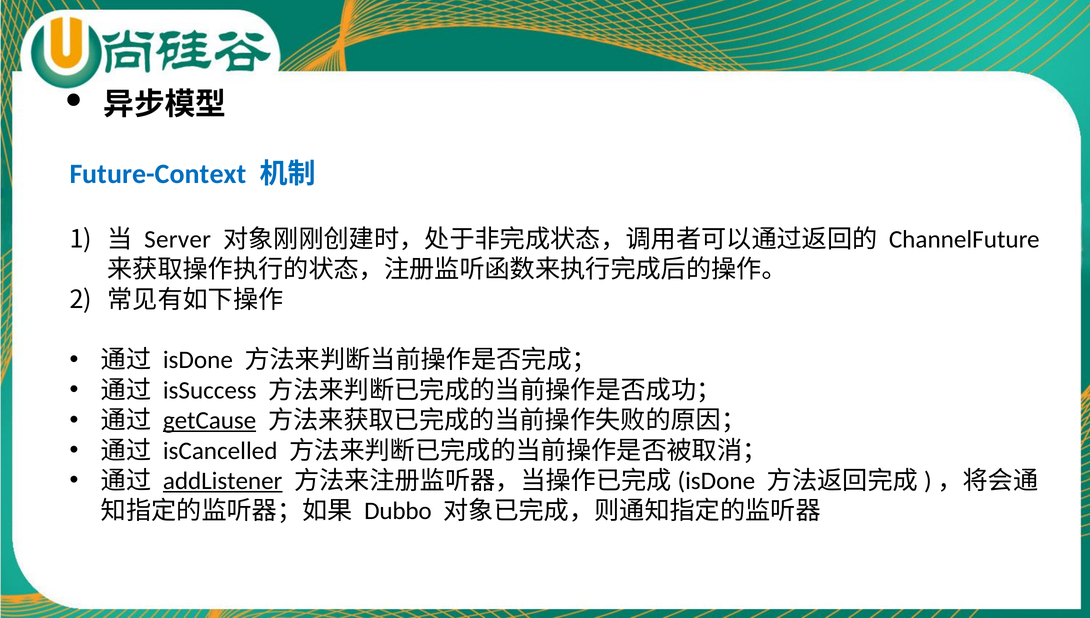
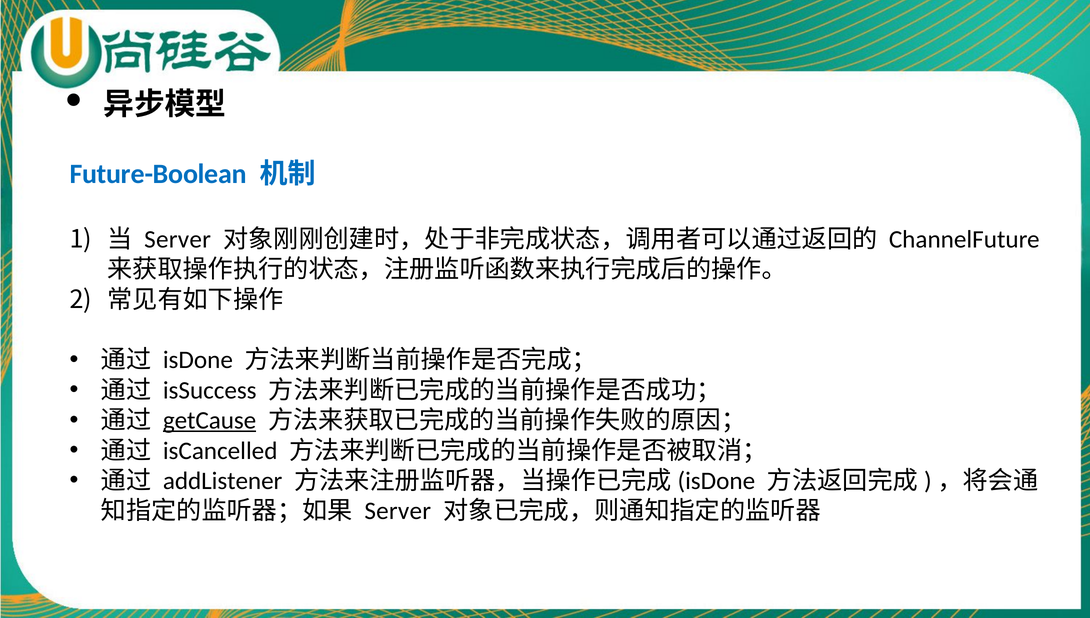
Future-Context: Future-Context -> Future-Boolean
addListener underline: present -> none
Dubbo at (398, 511): Dubbo -> Server
